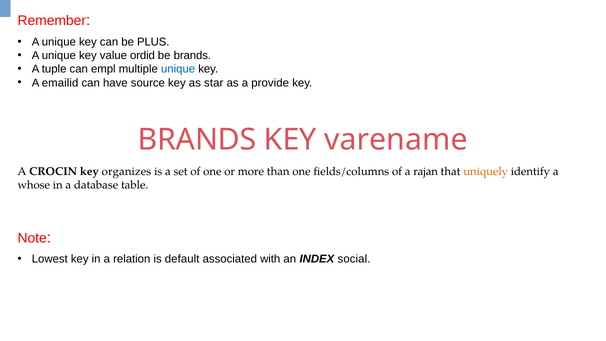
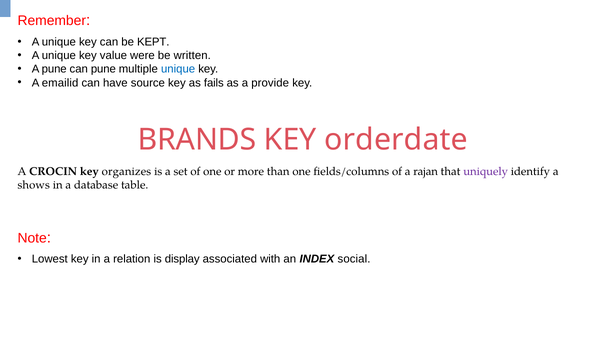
PLUS: PLUS -> KEPT
ordid: ordid -> were
be brands: brands -> written
A tuple: tuple -> pune
can empl: empl -> pune
star: star -> fails
varename: varename -> orderdate
uniquely colour: orange -> purple
whose: whose -> shows
default: default -> display
